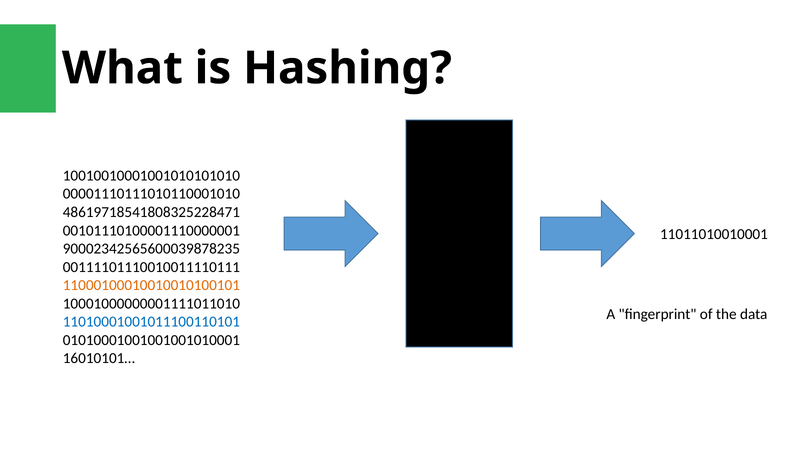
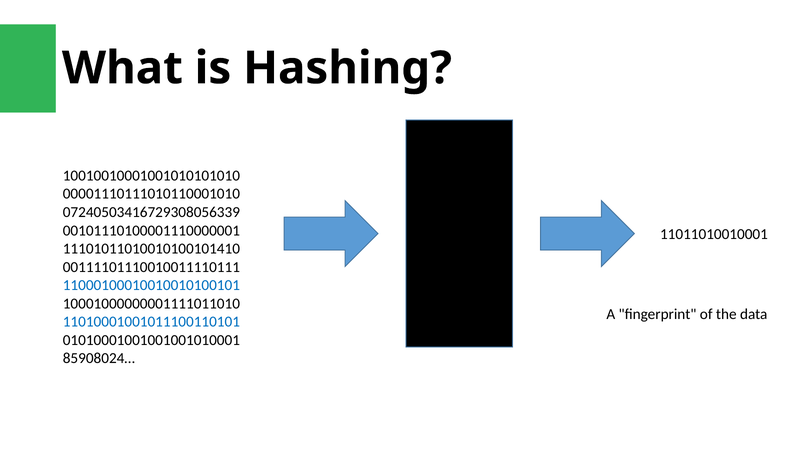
48619718541808325228471: 48619718541808325228471 -> 07240503416729308056339
90002342565600039878235: 90002342565600039878235 -> 11101011010010100101410
11000100010010010100101 colour: orange -> blue
16010101…: 16010101… -> 85908024…
